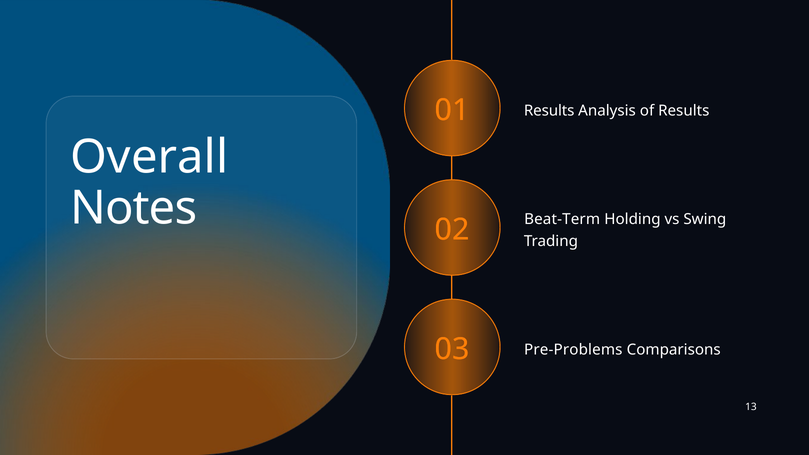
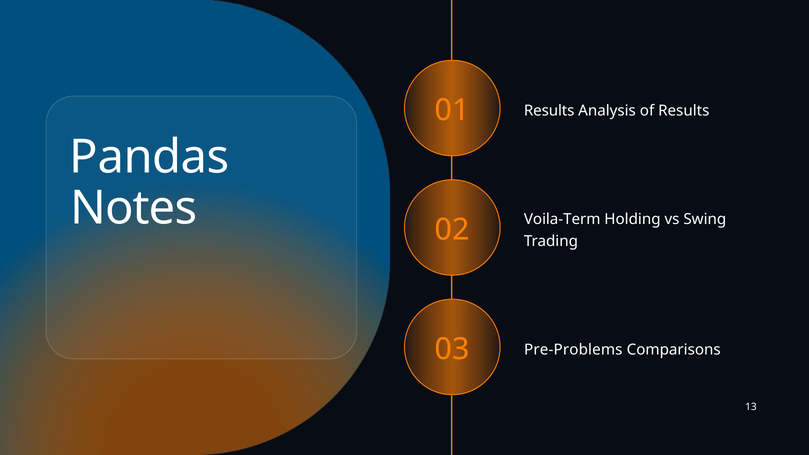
Overall: Overall -> Pandas
Beat-Term: Beat-Term -> Voila-Term
